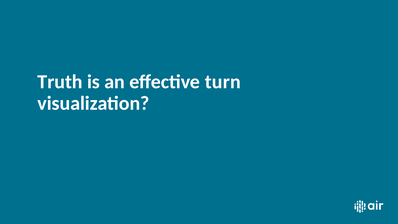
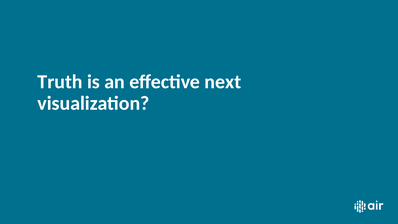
turn: turn -> next
